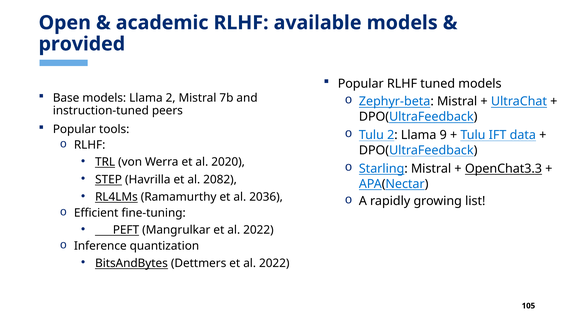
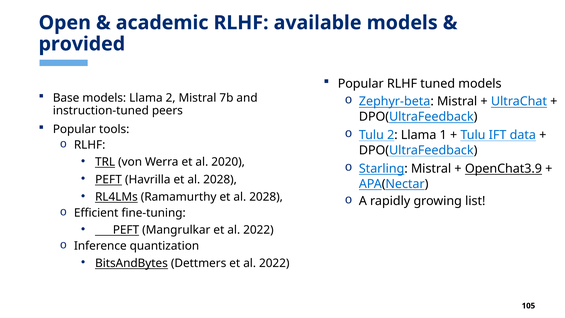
9: 9 -> 1
OpenChat3.3: OpenChat3.3 -> OpenChat3.9
STEP at (109, 179): STEP -> PEFT
Havrilla et al 2082: 2082 -> 2028
Ramamurthy et al 2036: 2036 -> 2028
